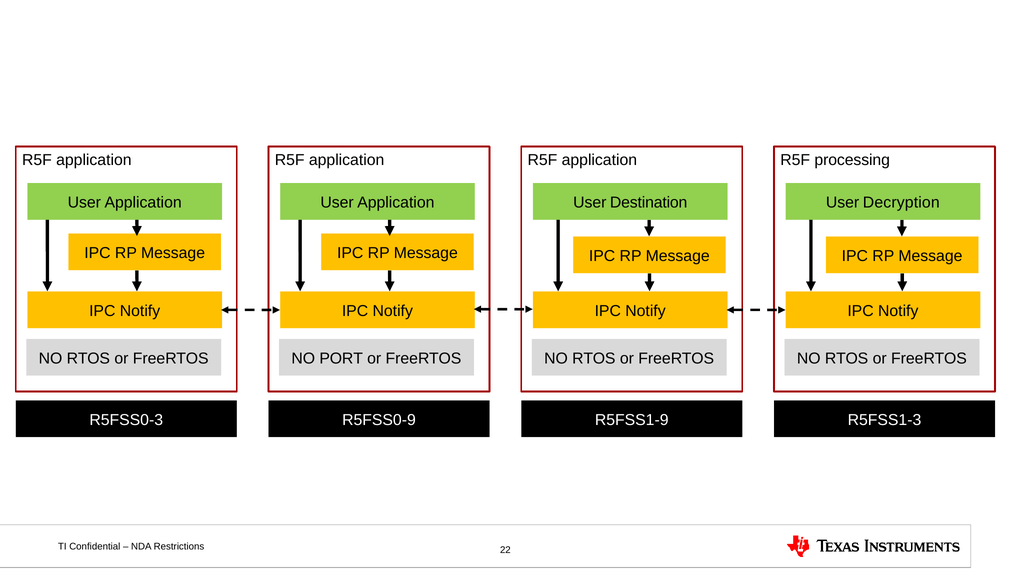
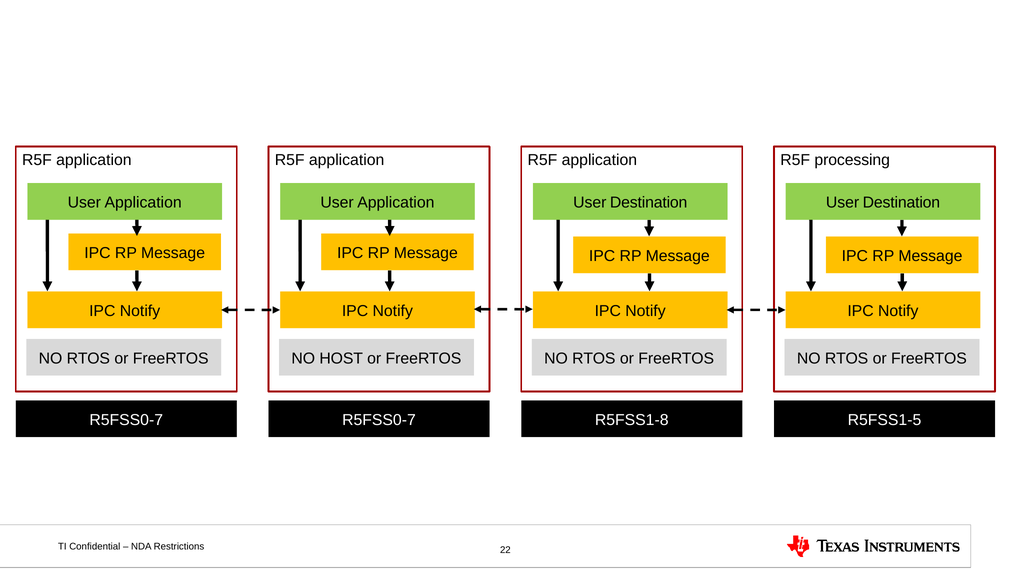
Decryption at (901, 202): Decryption -> Destination
PORT: PORT -> HOST
R5FSS0-3 at (126, 420): R5FSS0-3 -> R5FSS0-7
R5FSS0-9 at (379, 420): R5FSS0-9 -> R5FSS0-7
R5FSS1-9: R5FSS1-9 -> R5FSS1-8
R5FSS1-3: R5FSS1-3 -> R5FSS1-5
